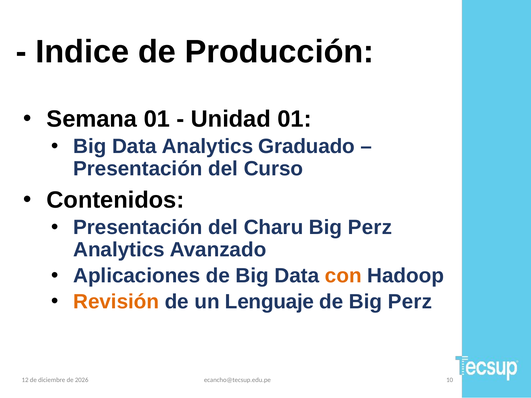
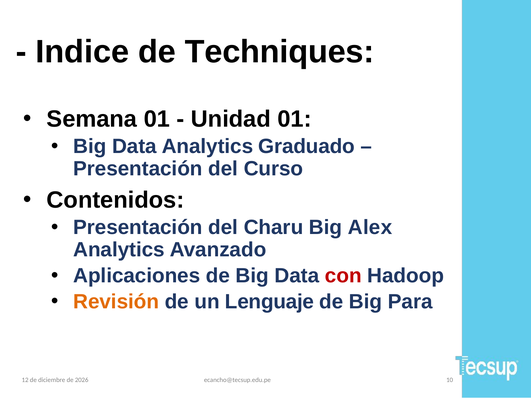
Producción: Producción -> Techniques
Perz at (370, 228): Perz -> Alex
con colour: orange -> red
de Big Perz: Perz -> Para
